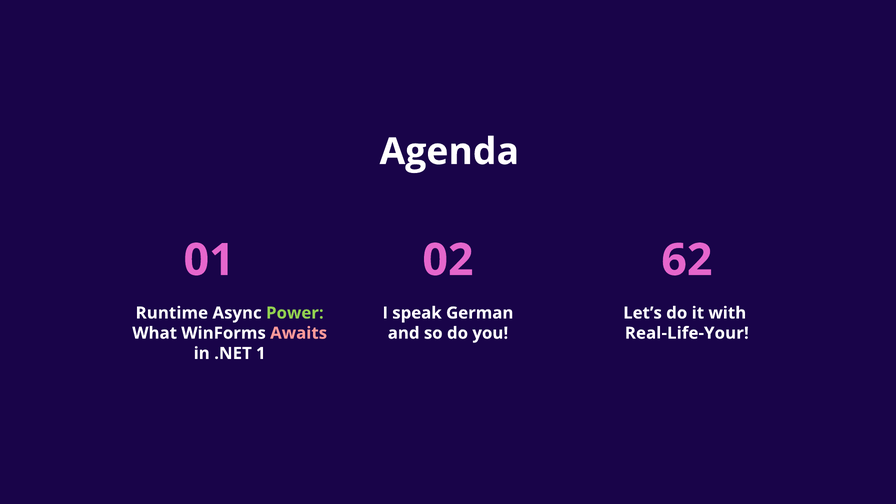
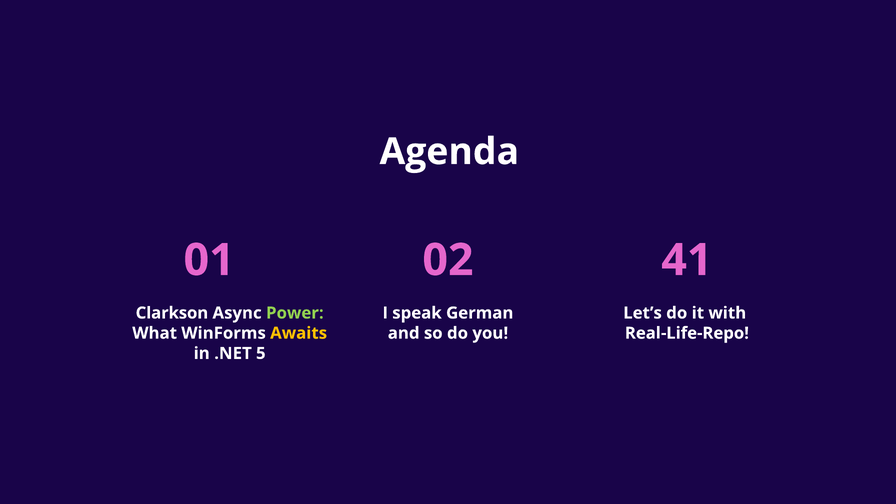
62: 62 -> 41
Runtime: Runtime -> Clarkson
Awaits colour: pink -> yellow
Real-Life-Your: Real-Life-Your -> Real-Life-Repo
1: 1 -> 5
